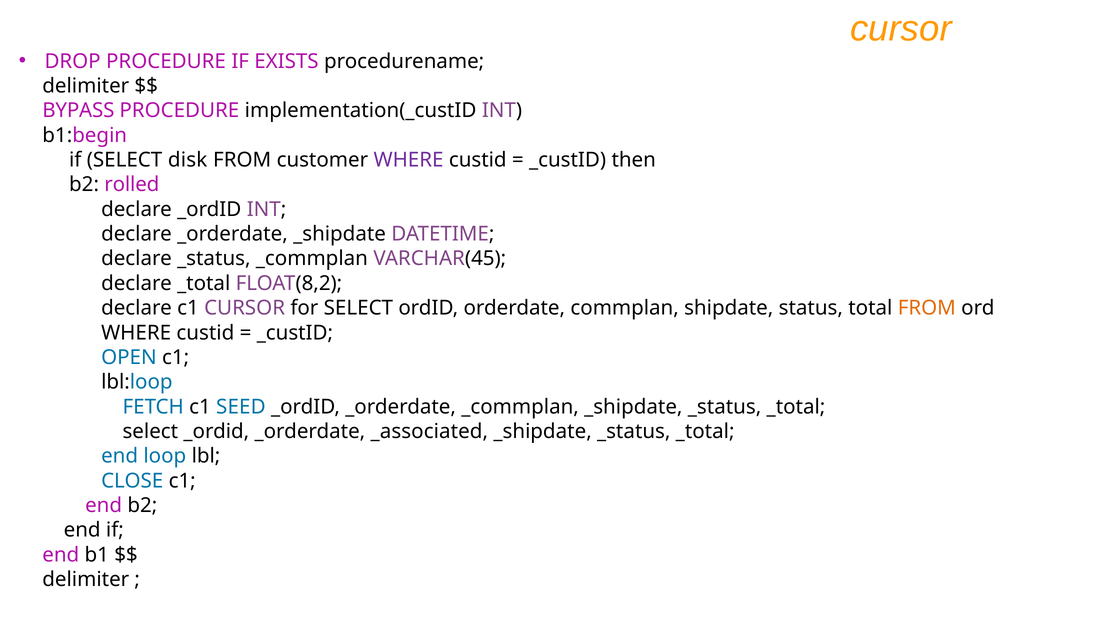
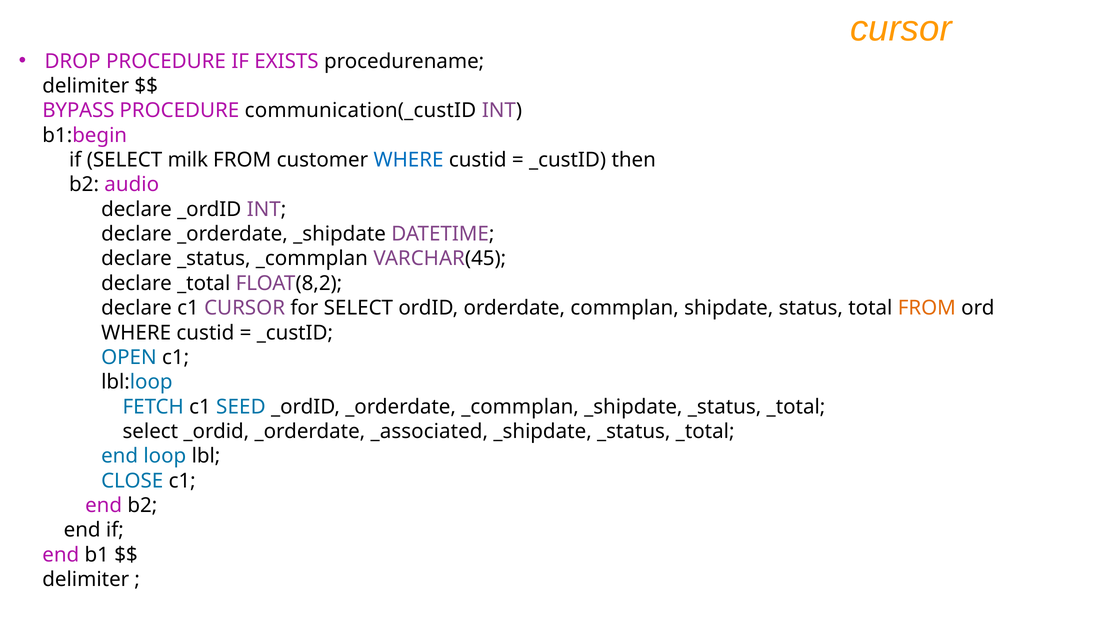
implementation(_custID: implementation(_custID -> communication(_custID
disk: disk -> milk
WHERE at (409, 160) colour: purple -> blue
rolled: rolled -> audio
